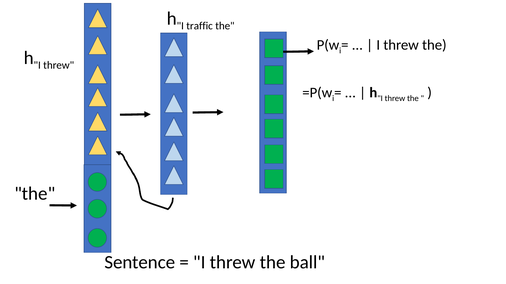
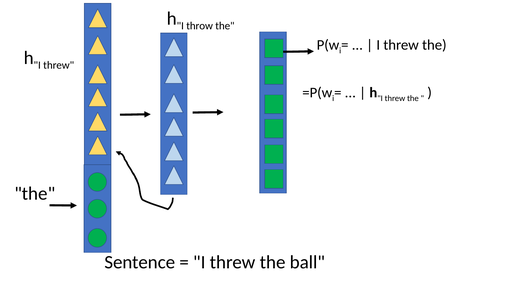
traffic: traffic -> throw
